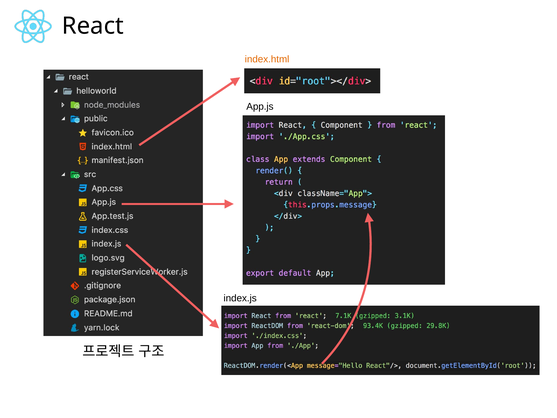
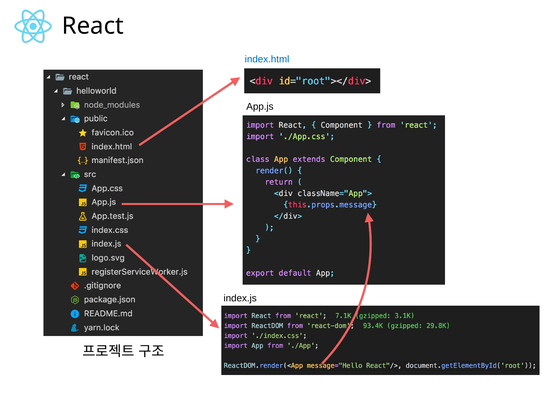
index.html colour: orange -> blue
